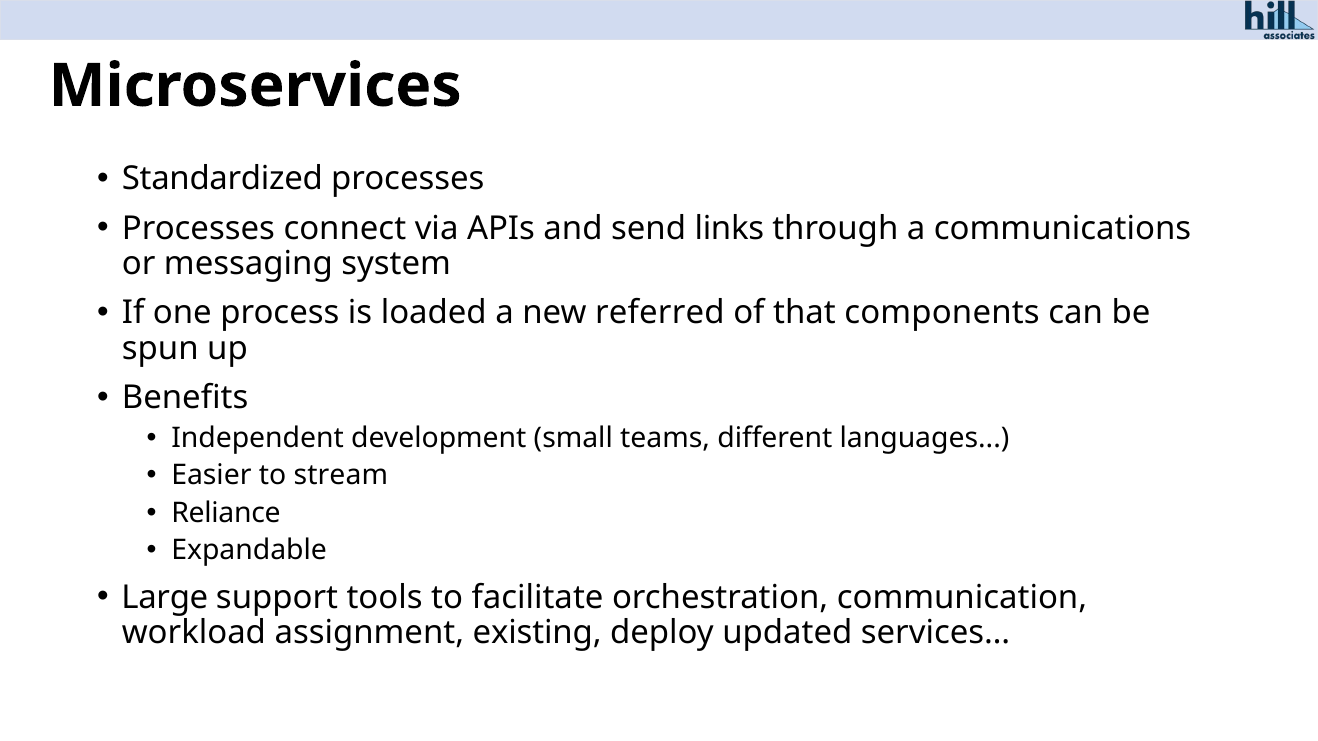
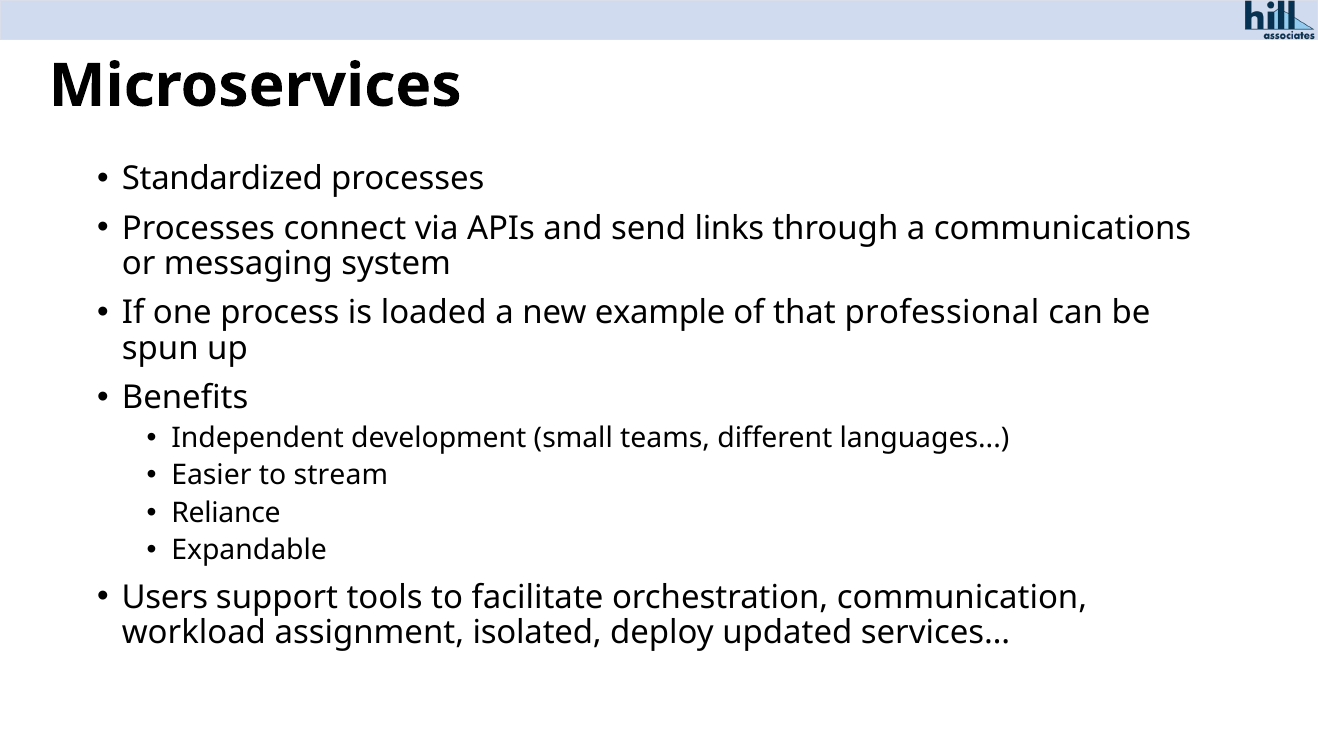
referred: referred -> example
components: components -> professional
Large: Large -> Users
existing: existing -> isolated
